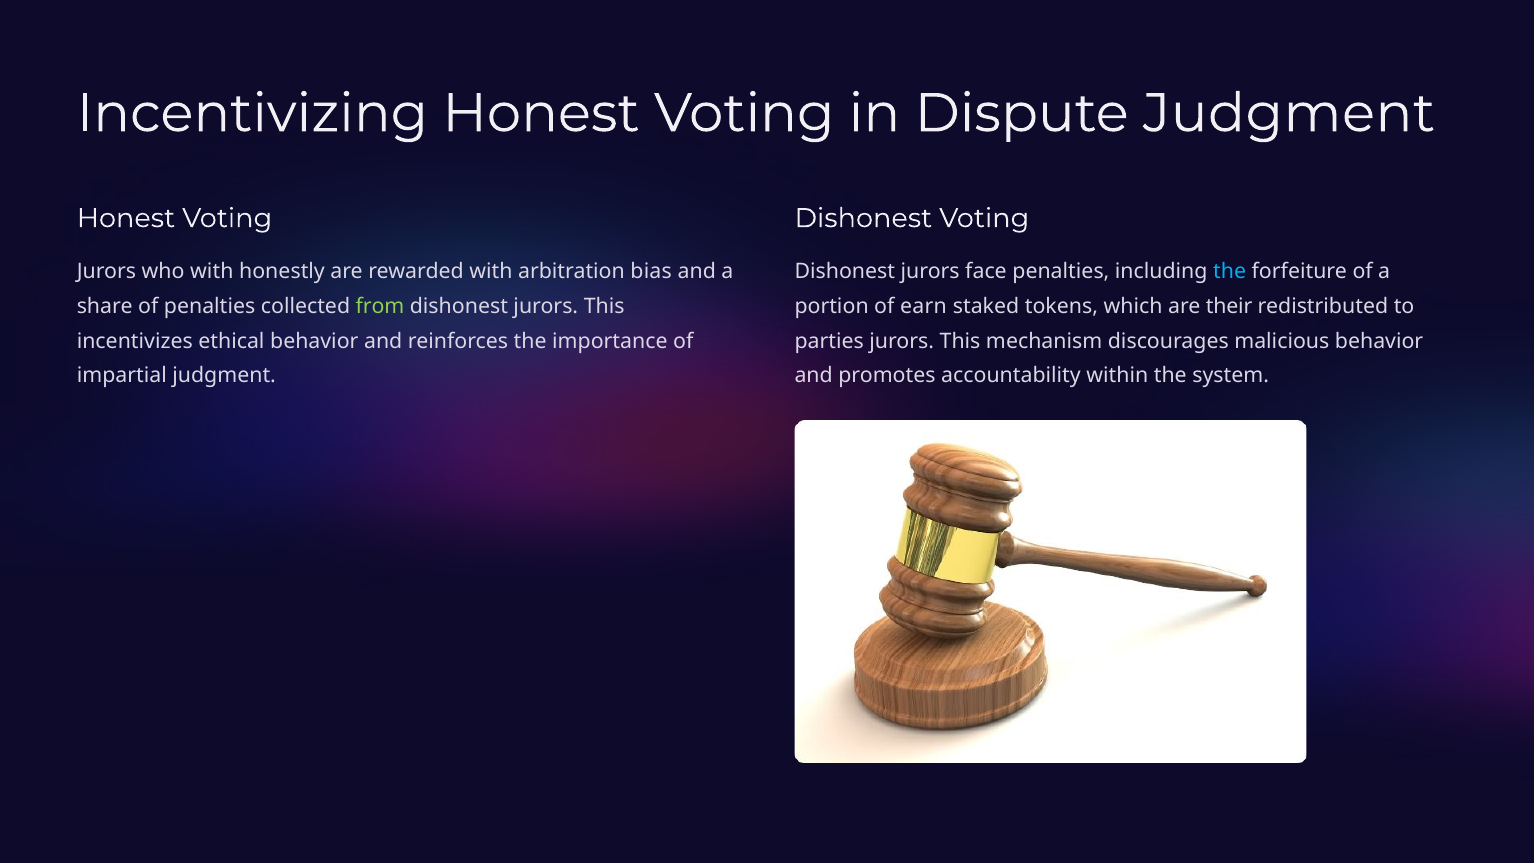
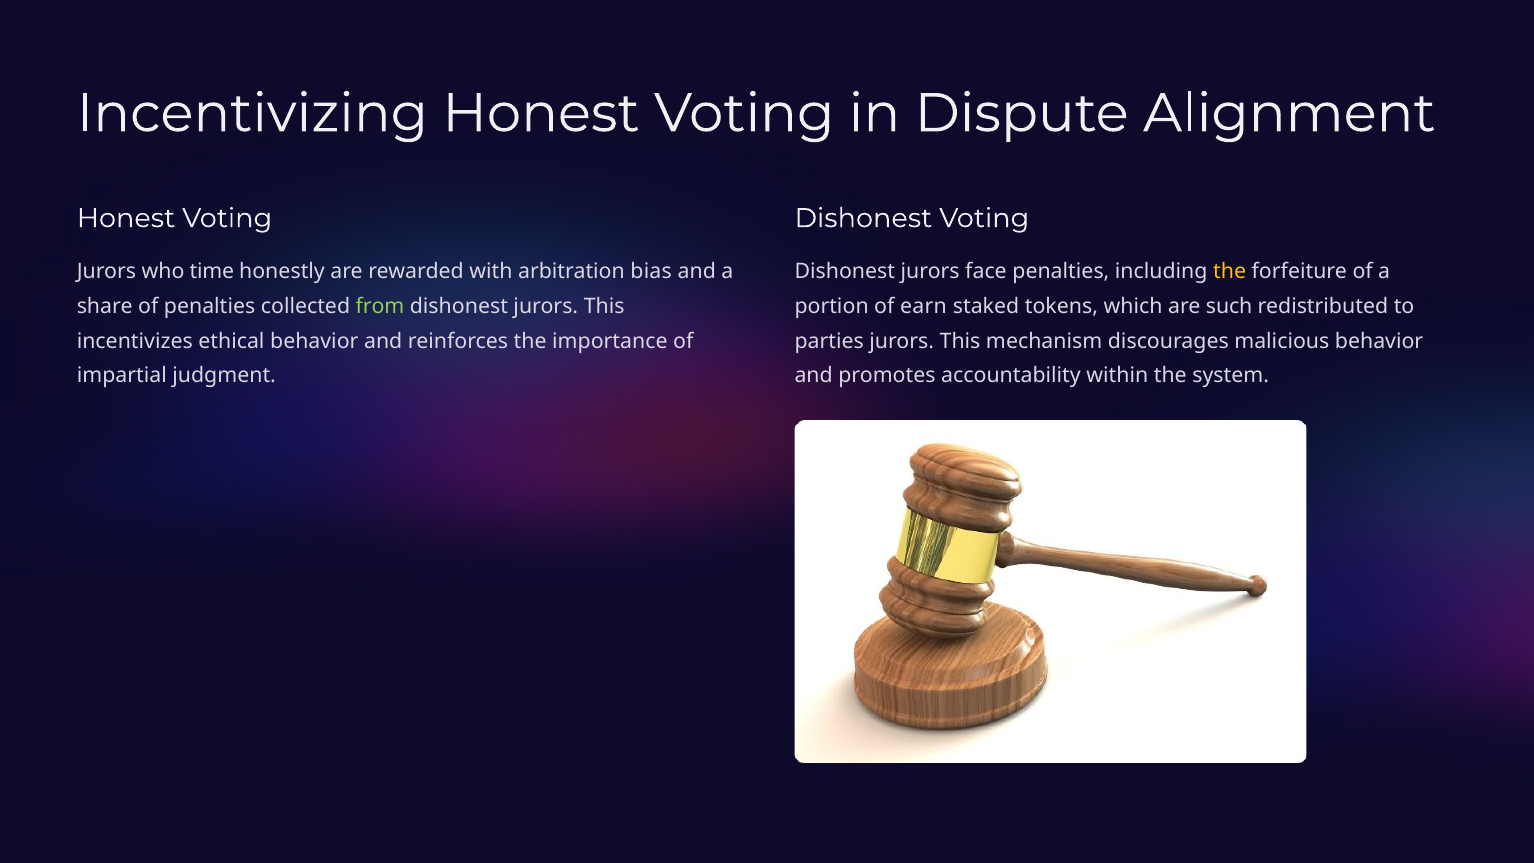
Dispute Judgment: Judgment -> Alignment
who with: with -> time
the at (1230, 272) colour: light blue -> yellow
their: their -> such
